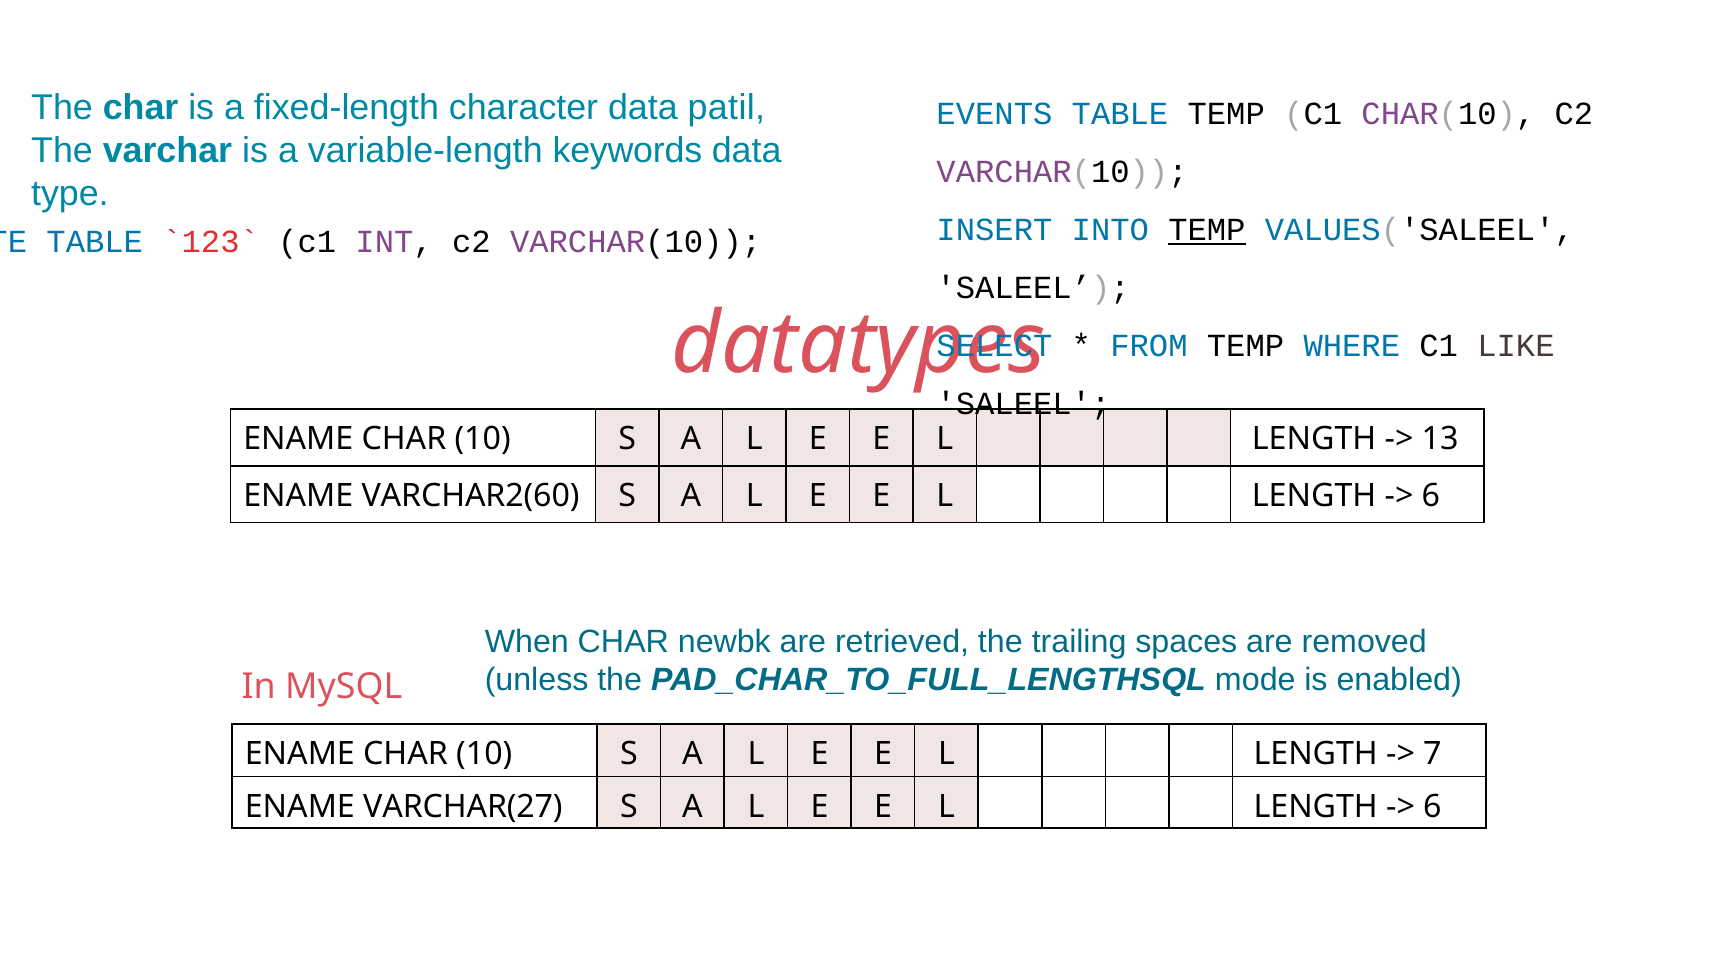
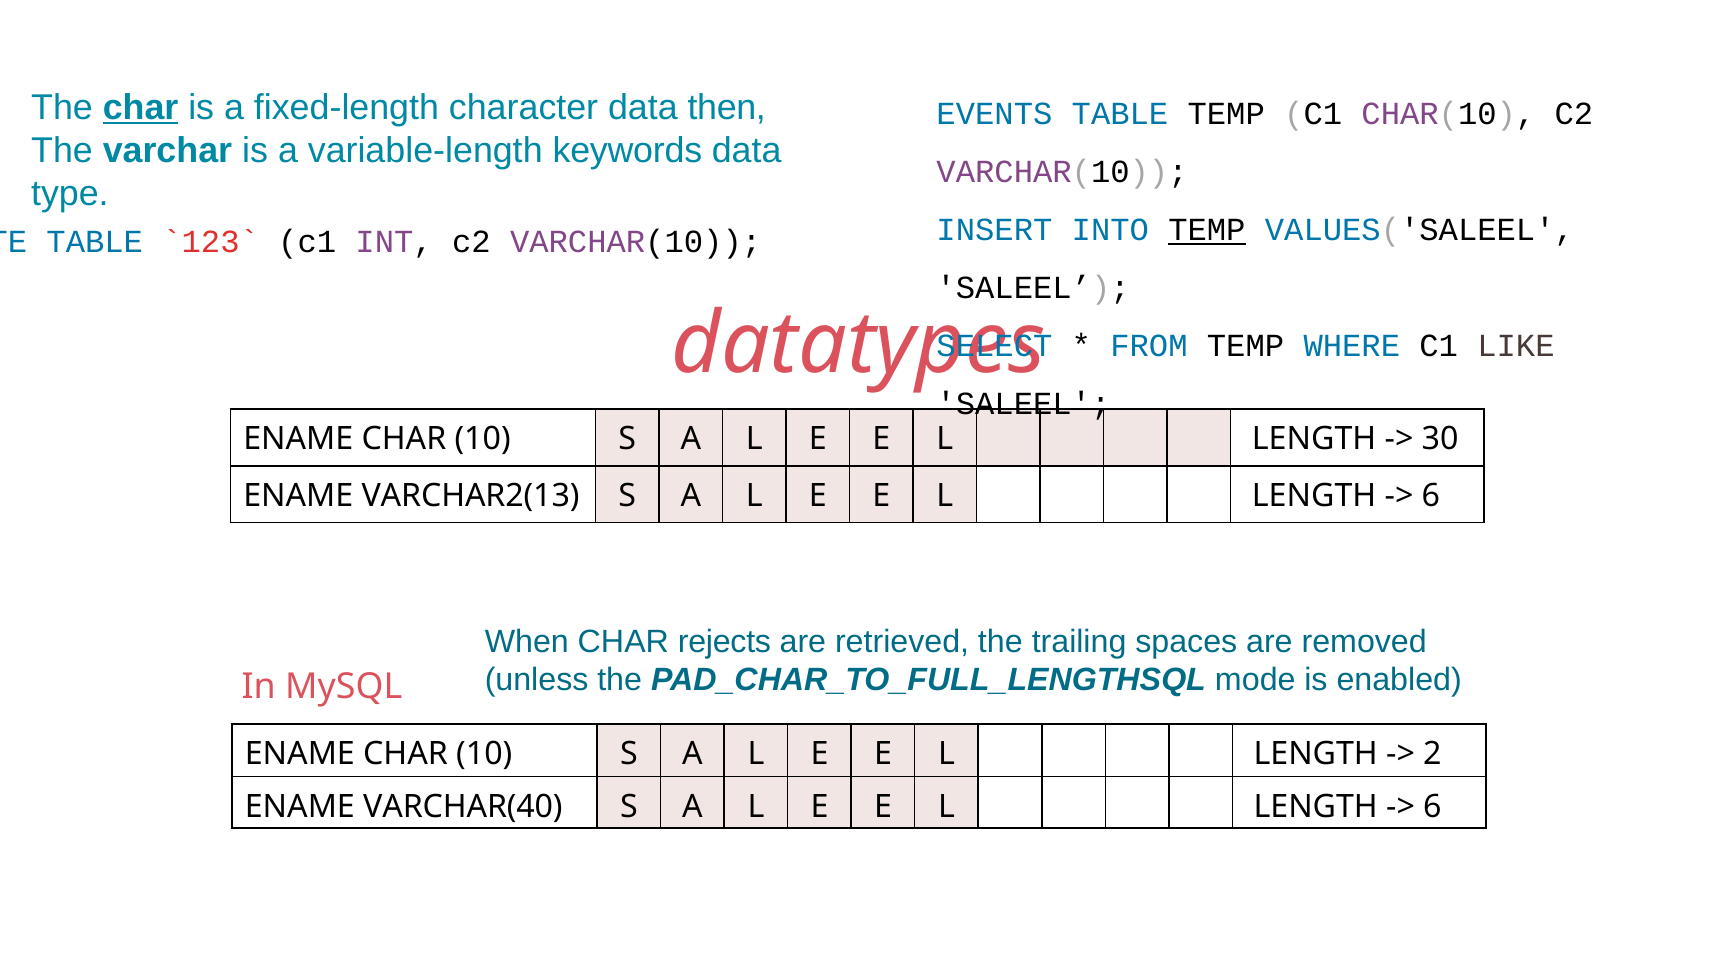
char at (141, 107) underline: none -> present
patil: patil -> then
13: 13 -> 30
VARCHAR2(60: VARCHAR2(60 -> VARCHAR2(13
newbk: newbk -> rejects
7: 7 -> 2
VARCHAR(27: VARCHAR(27 -> VARCHAR(40
